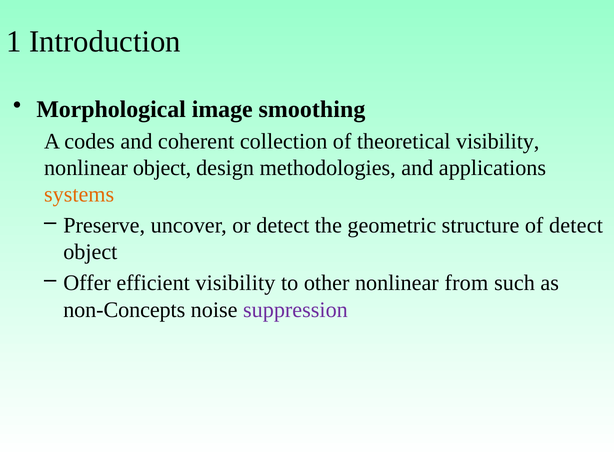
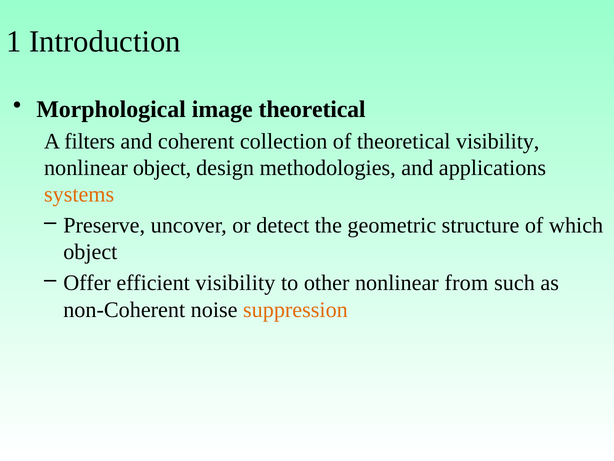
image smoothing: smoothing -> theoretical
codes: codes -> filters
of detect: detect -> which
non-Concepts: non-Concepts -> non-Coherent
suppression colour: purple -> orange
